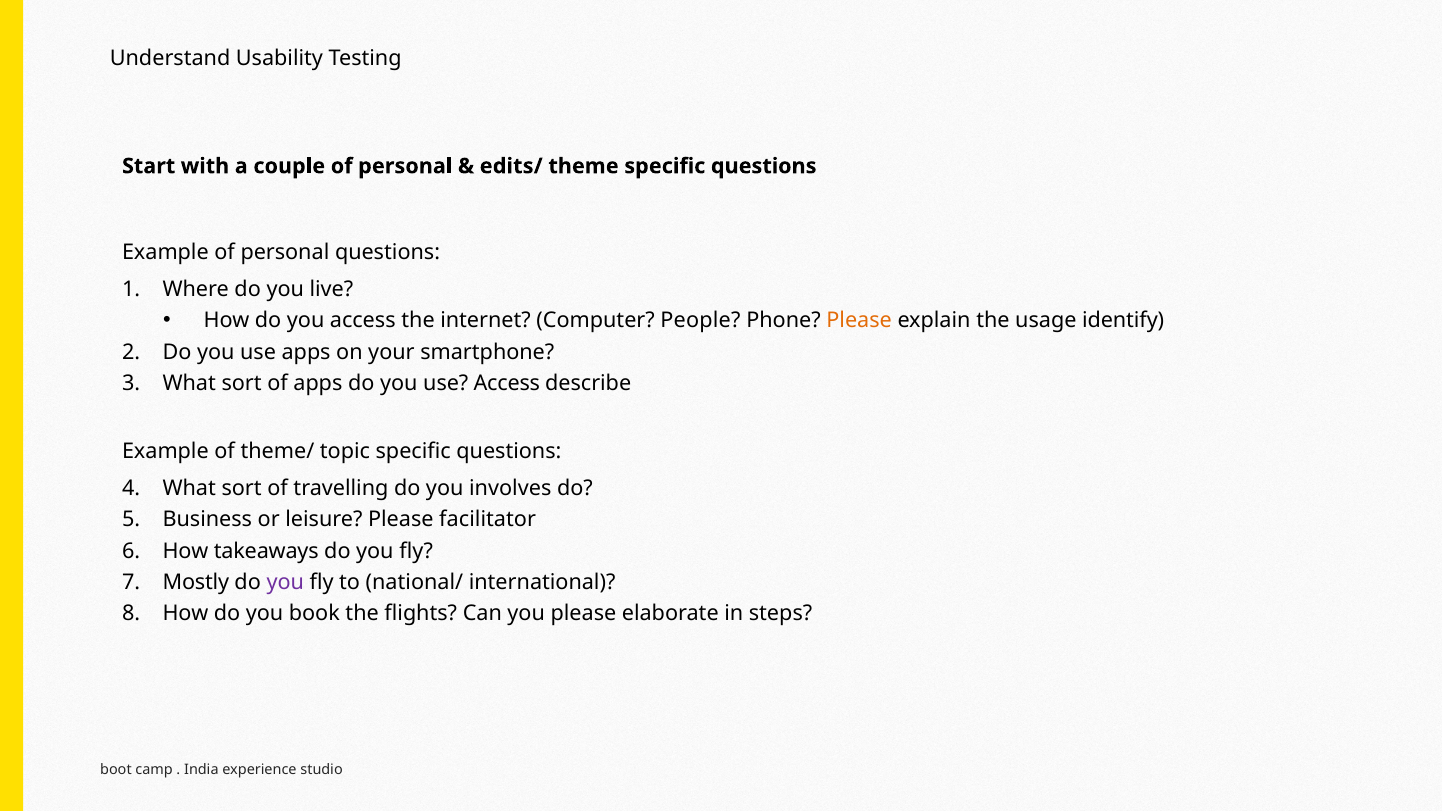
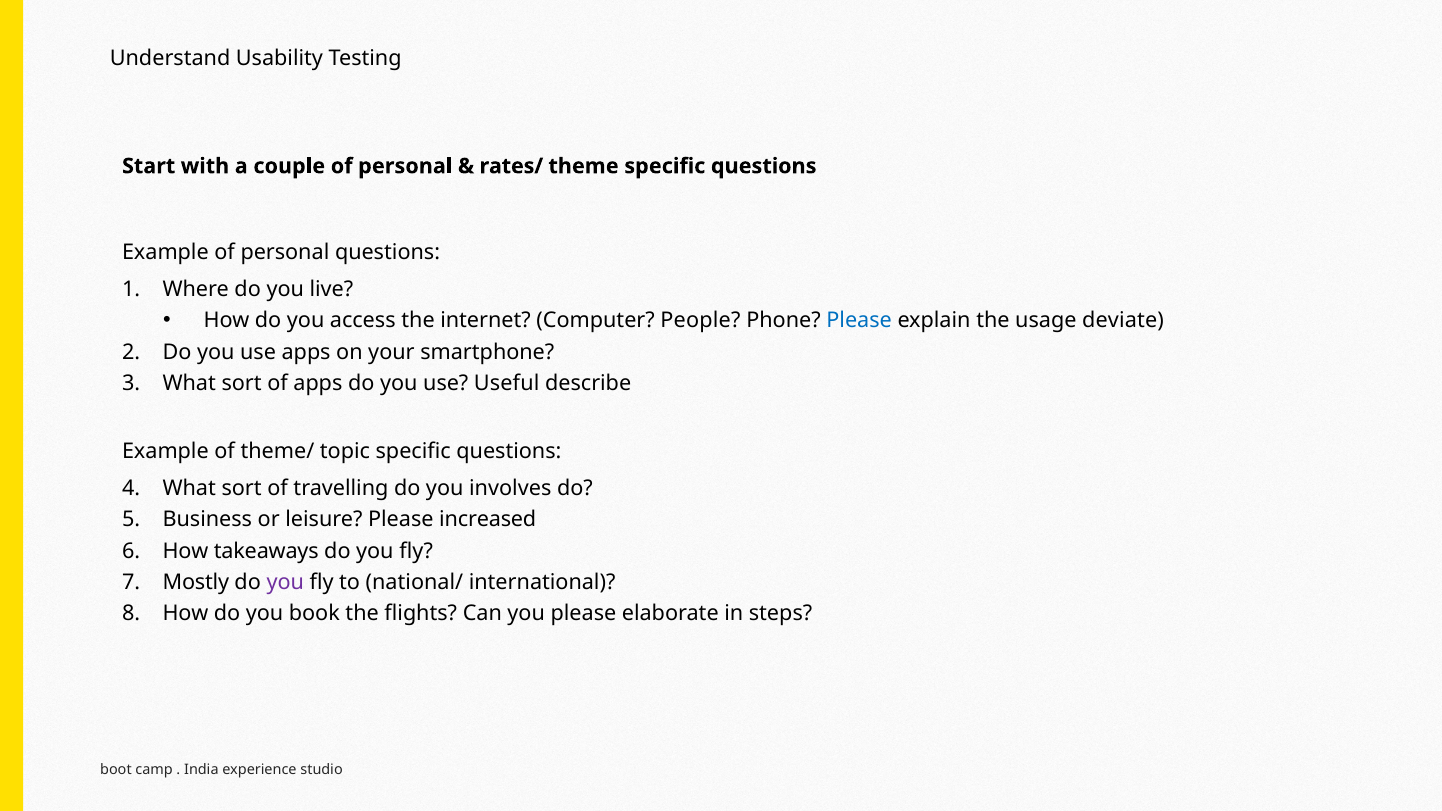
edits/: edits/ -> rates/
Please at (859, 321) colour: orange -> blue
identify: identify -> deviate
use Access: Access -> Useful
facilitator: facilitator -> increased
